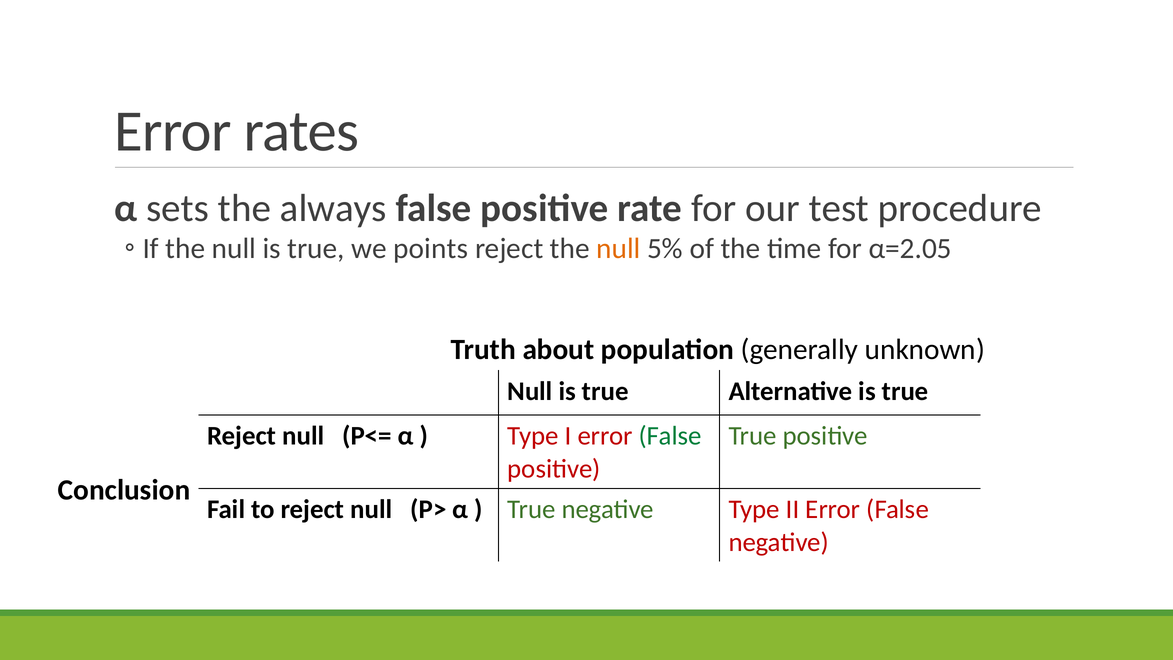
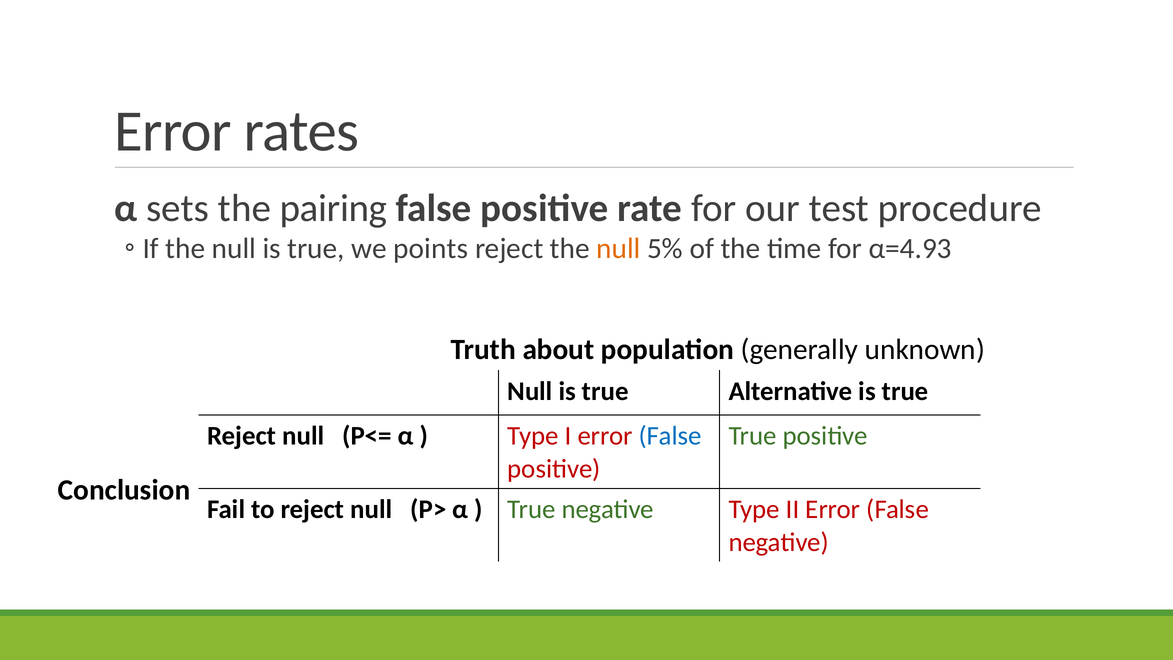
always: always -> pairing
α=2.05: α=2.05 -> α=4.93
False at (670, 436) colour: green -> blue
